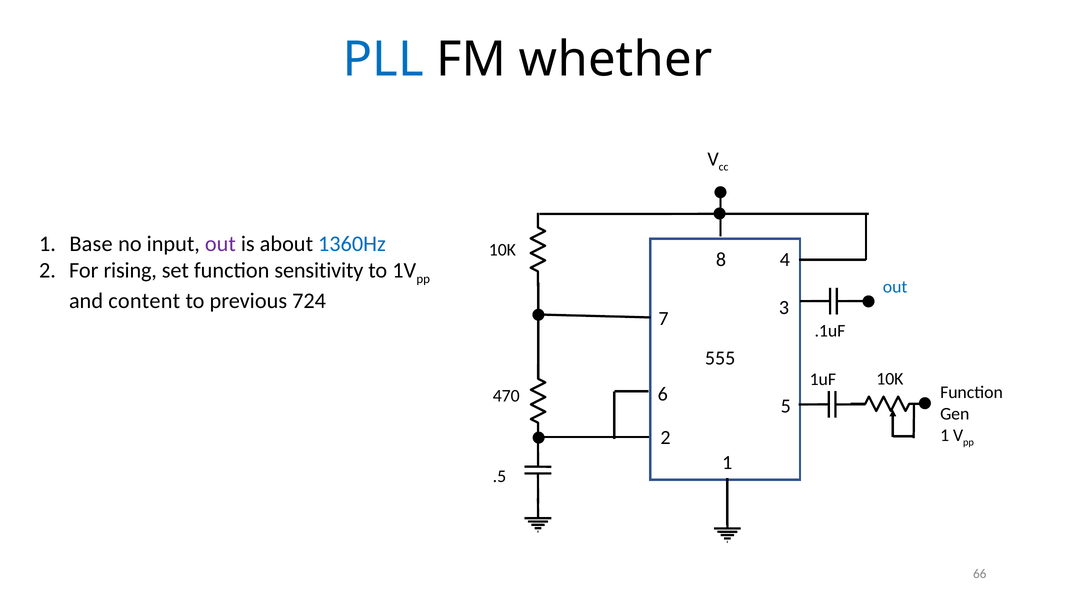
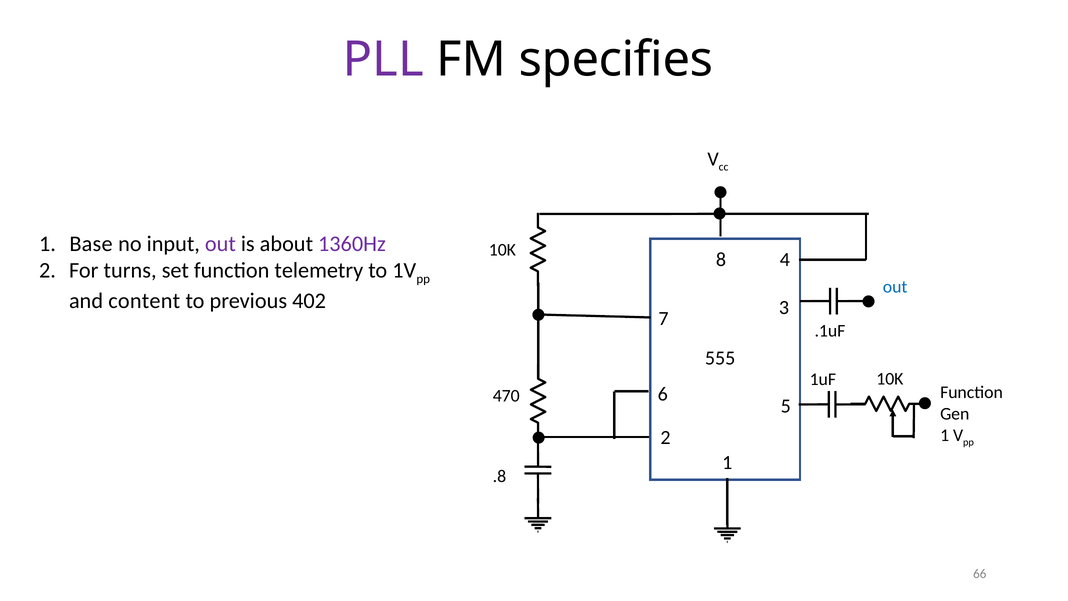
PLL colour: blue -> purple
whether: whether -> specifies
1360Hz colour: blue -> purple
rising: rising -> turns
sensitivity: sensitivity -> telemetry
724: 724 -> 402
.5: .5 -> .8
